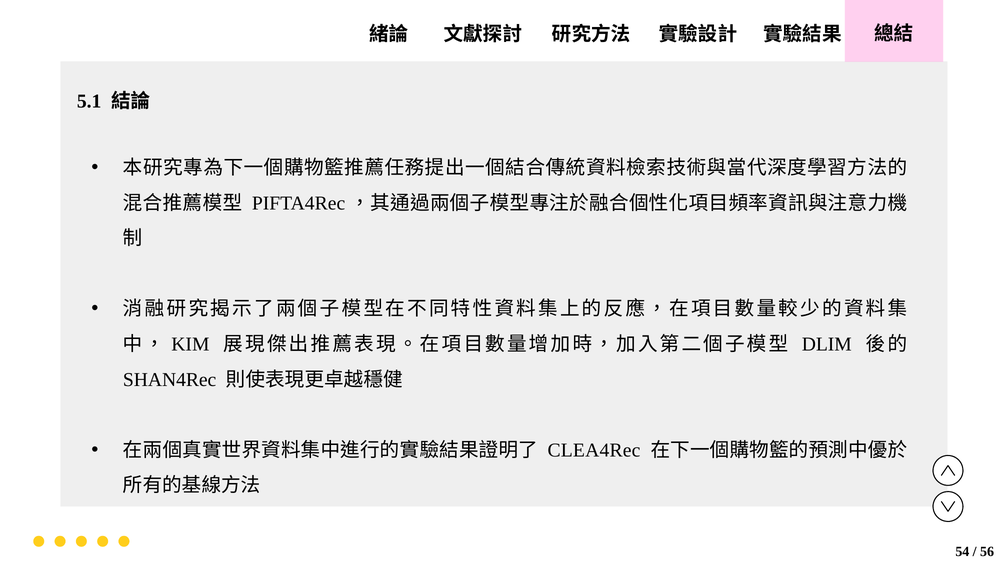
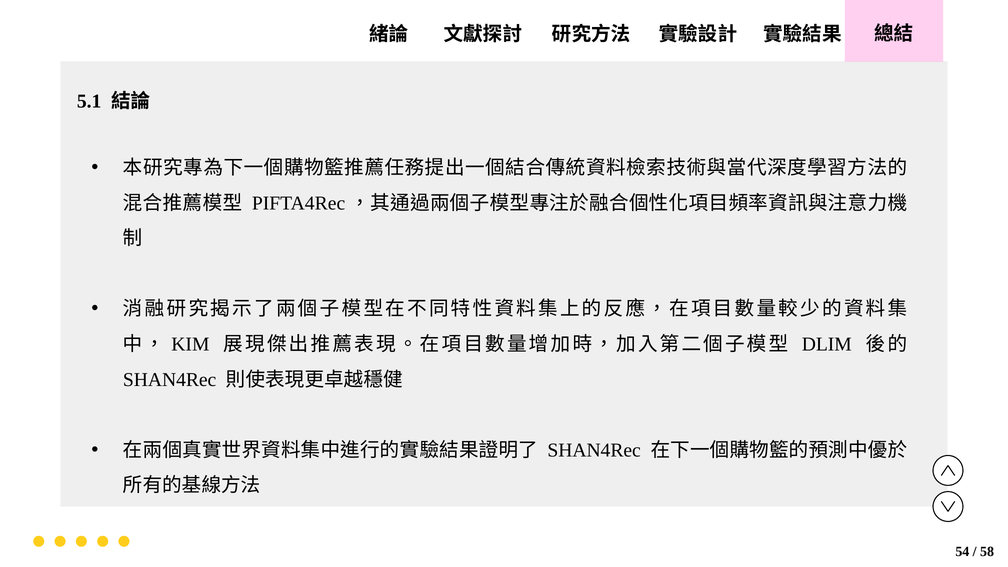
CLEA4Rec at (594, 450): CLEA4Rec -> SHAN4Rec
56: 56 -> 58
